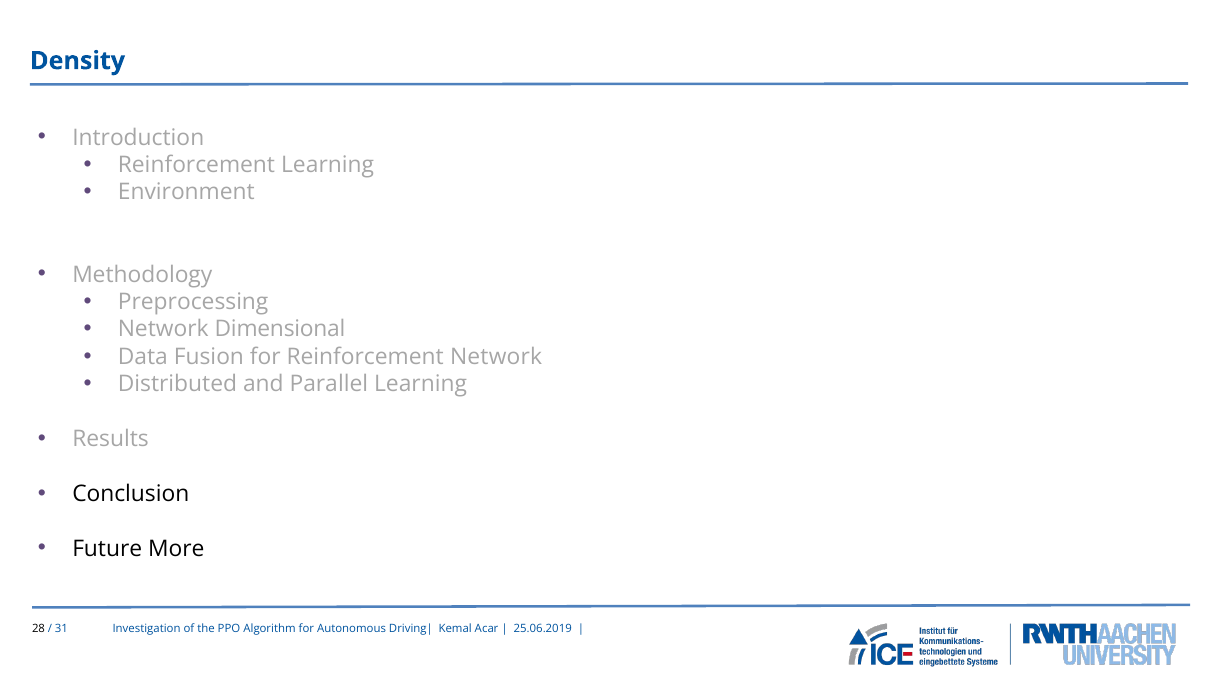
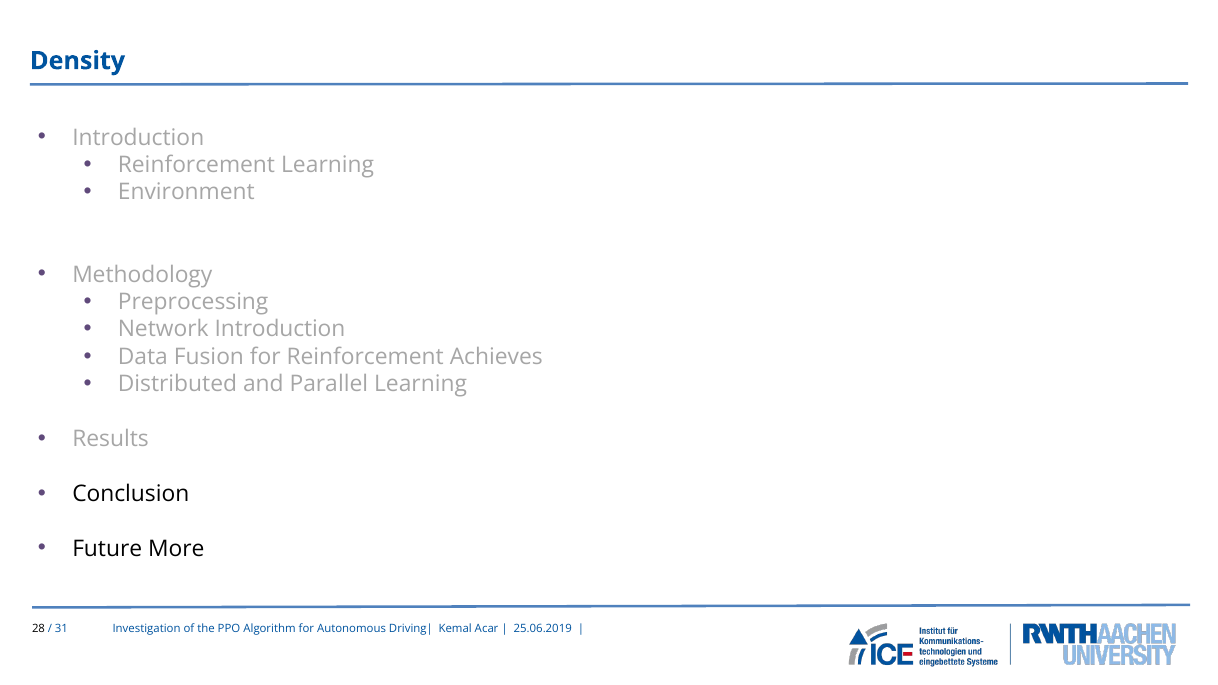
Network Dimensional: Dimensional -> Introduction
Reinforcement Network: Network -> Achieves
